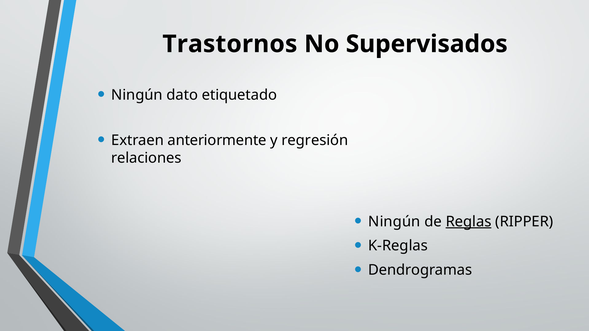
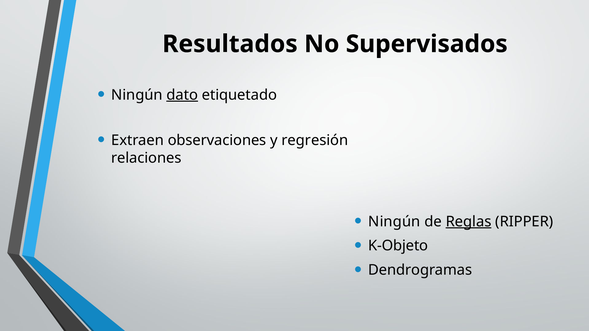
Trastornos: Trastornos -> Resultados
dato underline: none -> present
anteriormente: anteriormente -> observaciones
K-Reglas: K-Reglas -> K-Objeto
